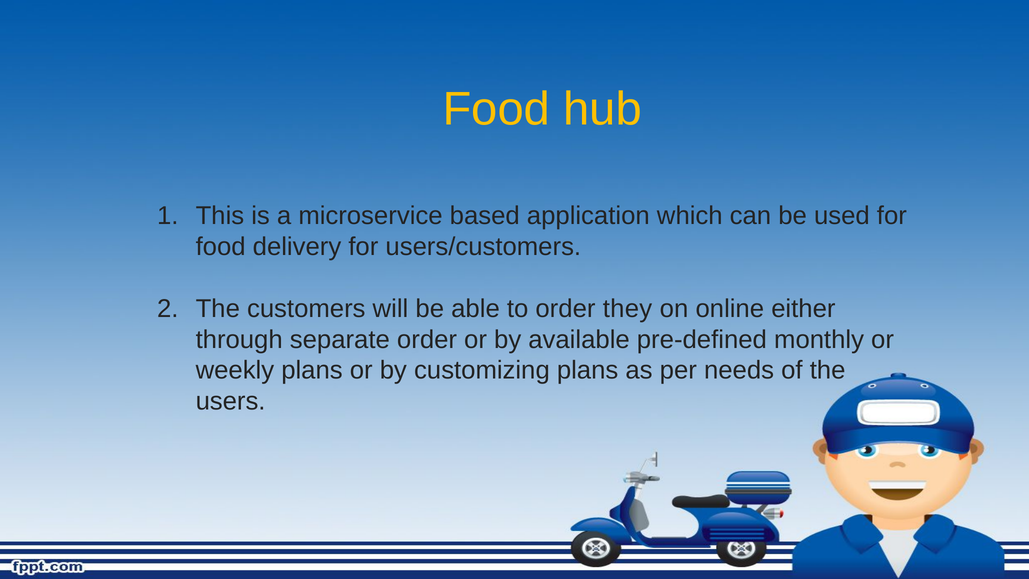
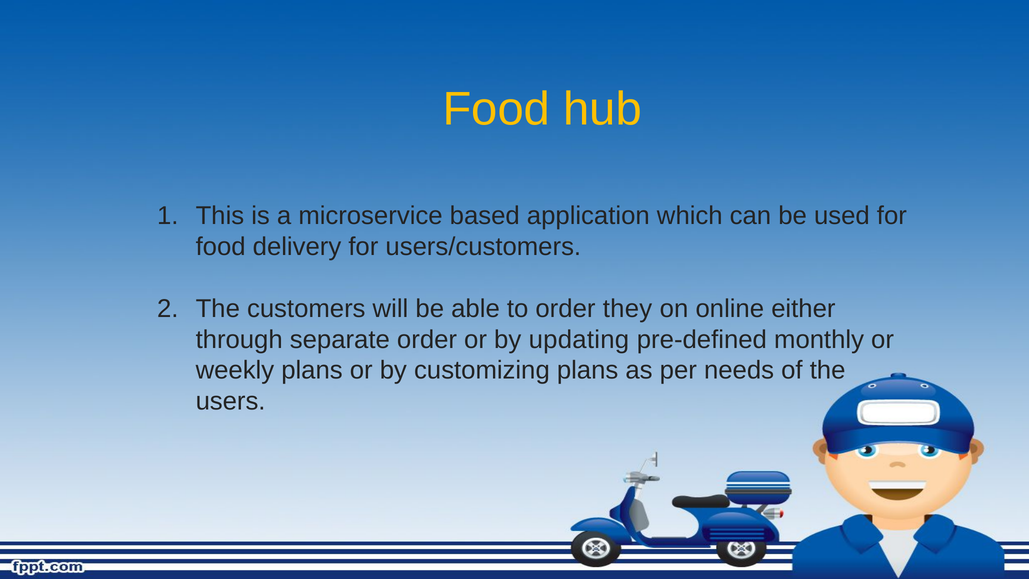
available: available -> updating
